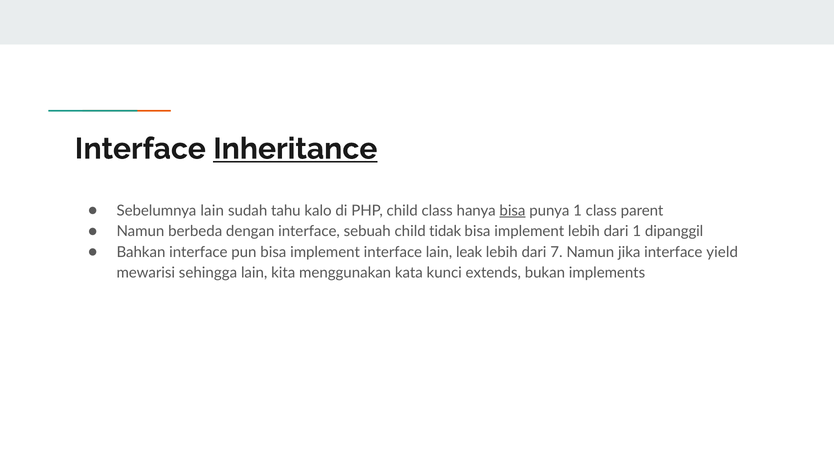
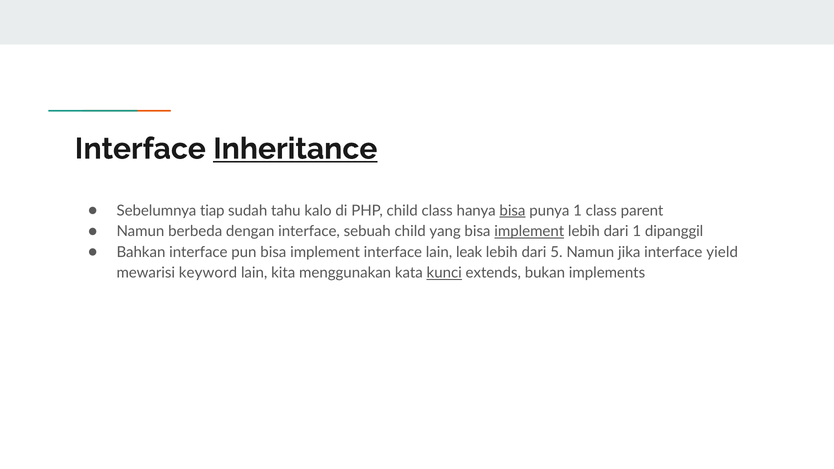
Sebelumnya lain: lain -> tiap
tidak: tidak -> yang
implement at (529, 232) underline: none -> present
7: 7 -> 5
sehingga: sehingga -> keyword
kunci underline: none -> present
